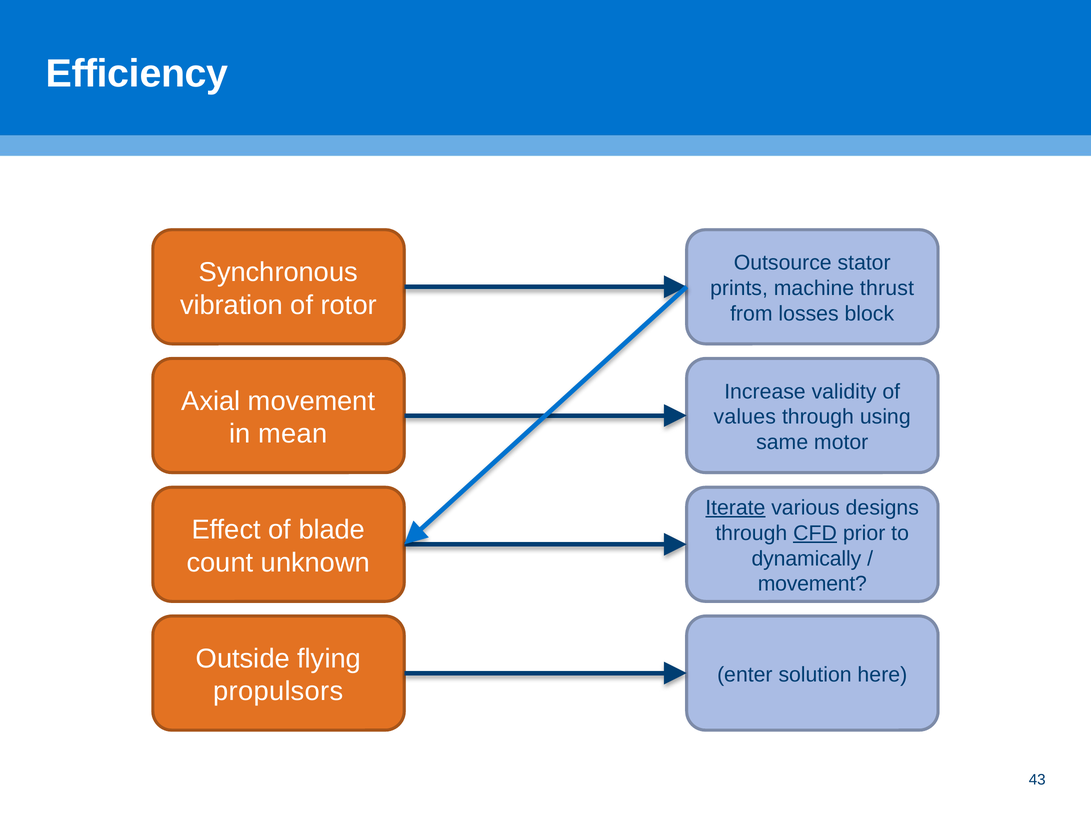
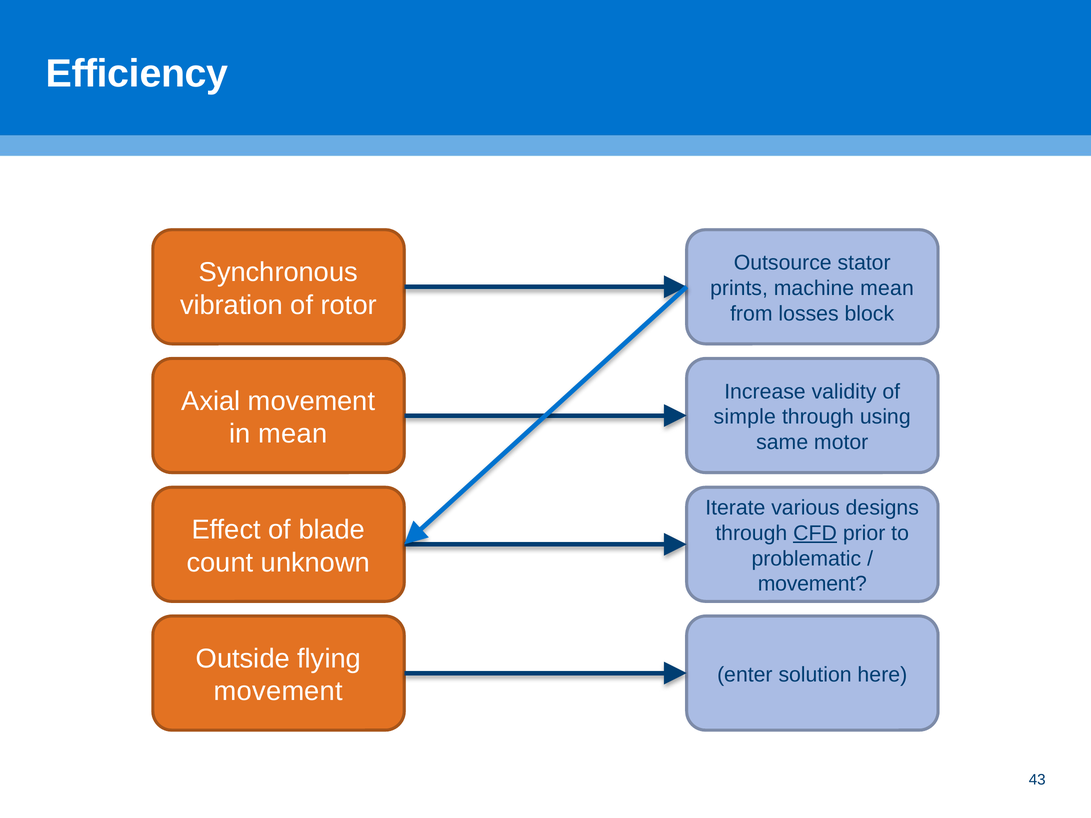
machine thrust: thrust -> mean
values: values -> simple
Iterate underline: present -> none
dynamically: dynamically -> problematic
propulsors at (278, 692): propulsors -> movement
